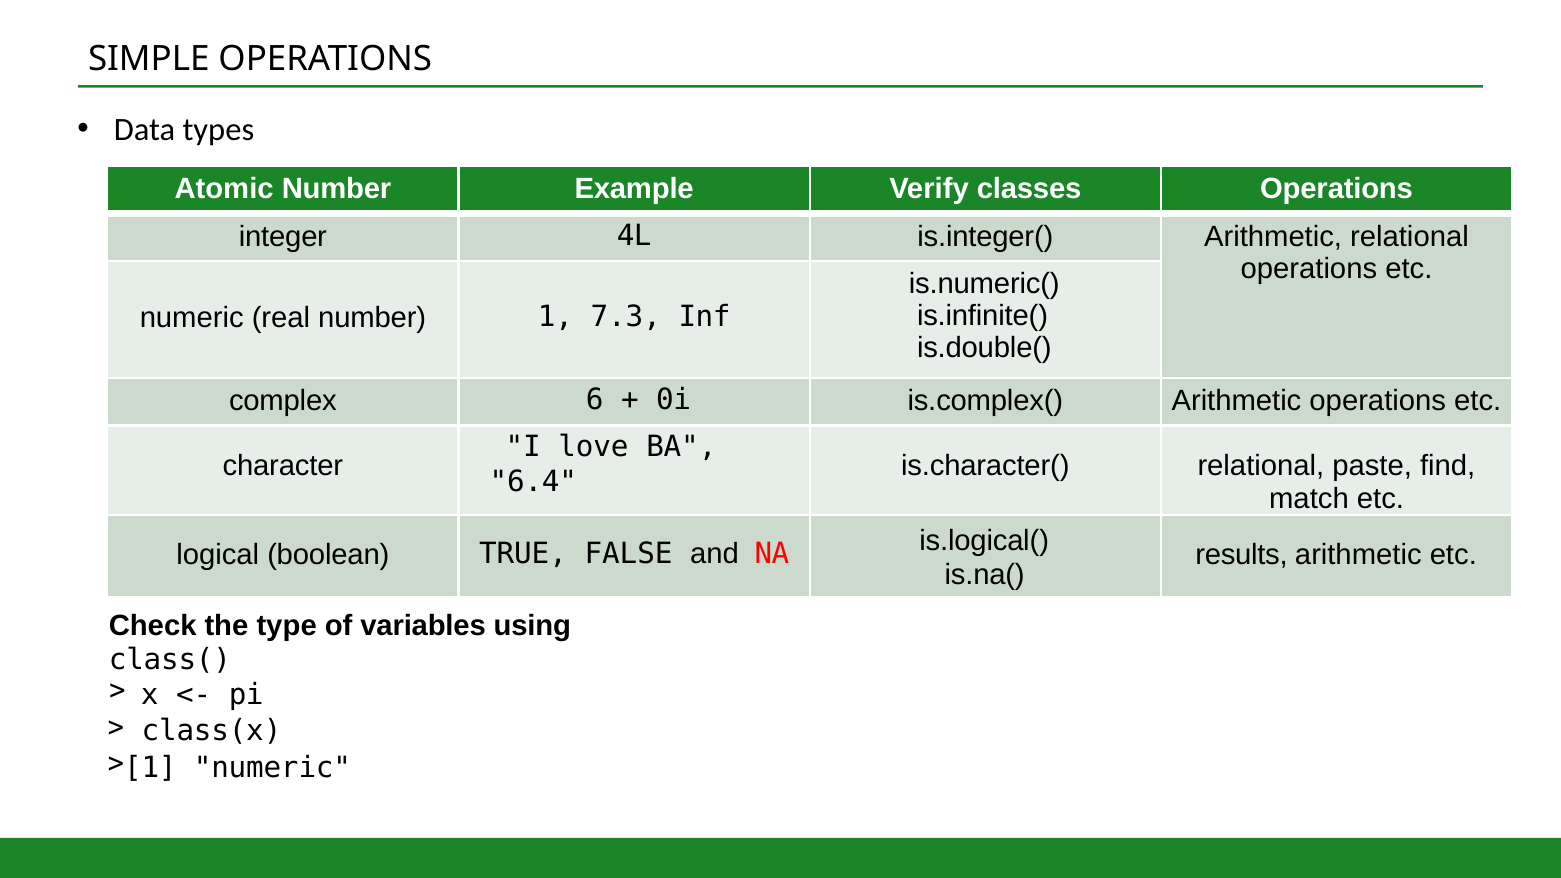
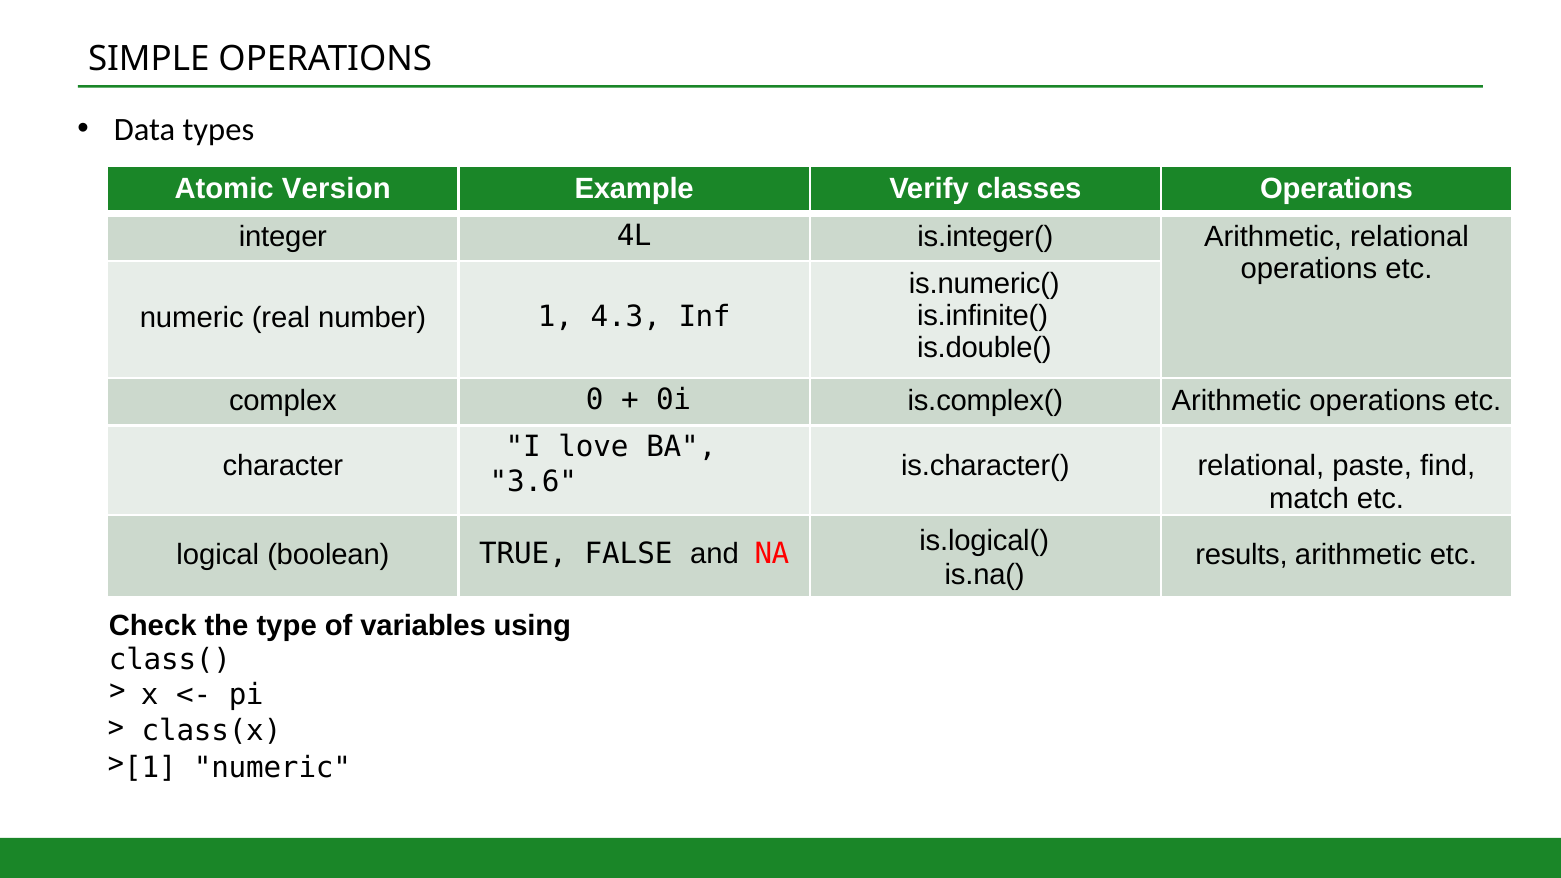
Atomic Number: Number -> Version
7.3: 7.3 -> 4.3
6: 6 -> 0
6.4: 6.4 -> 3.6
